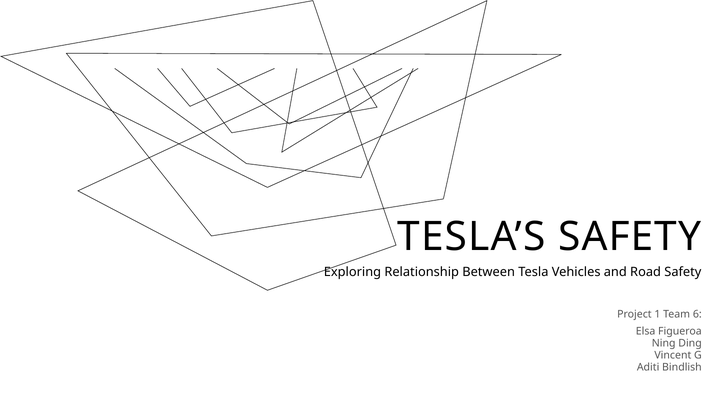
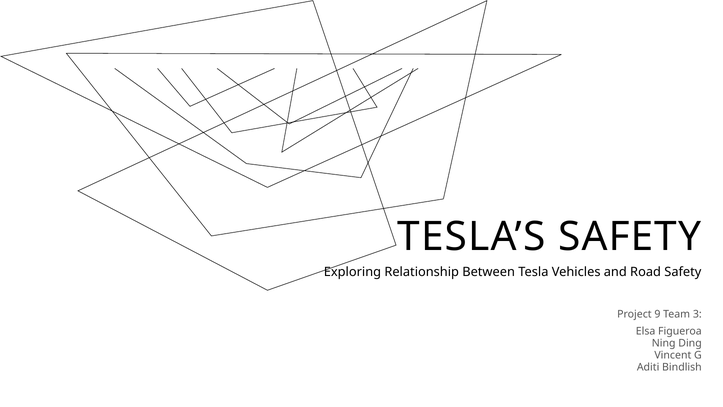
1: 1 -> 9
6: 6 -> 3
